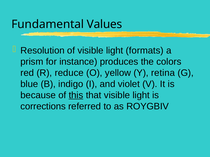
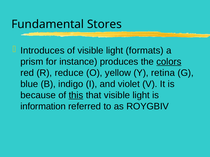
Values: Values -> Stores
Resolution: Resolution -> Introduces
colors underline: none -> present
corrections: corrections -> information
